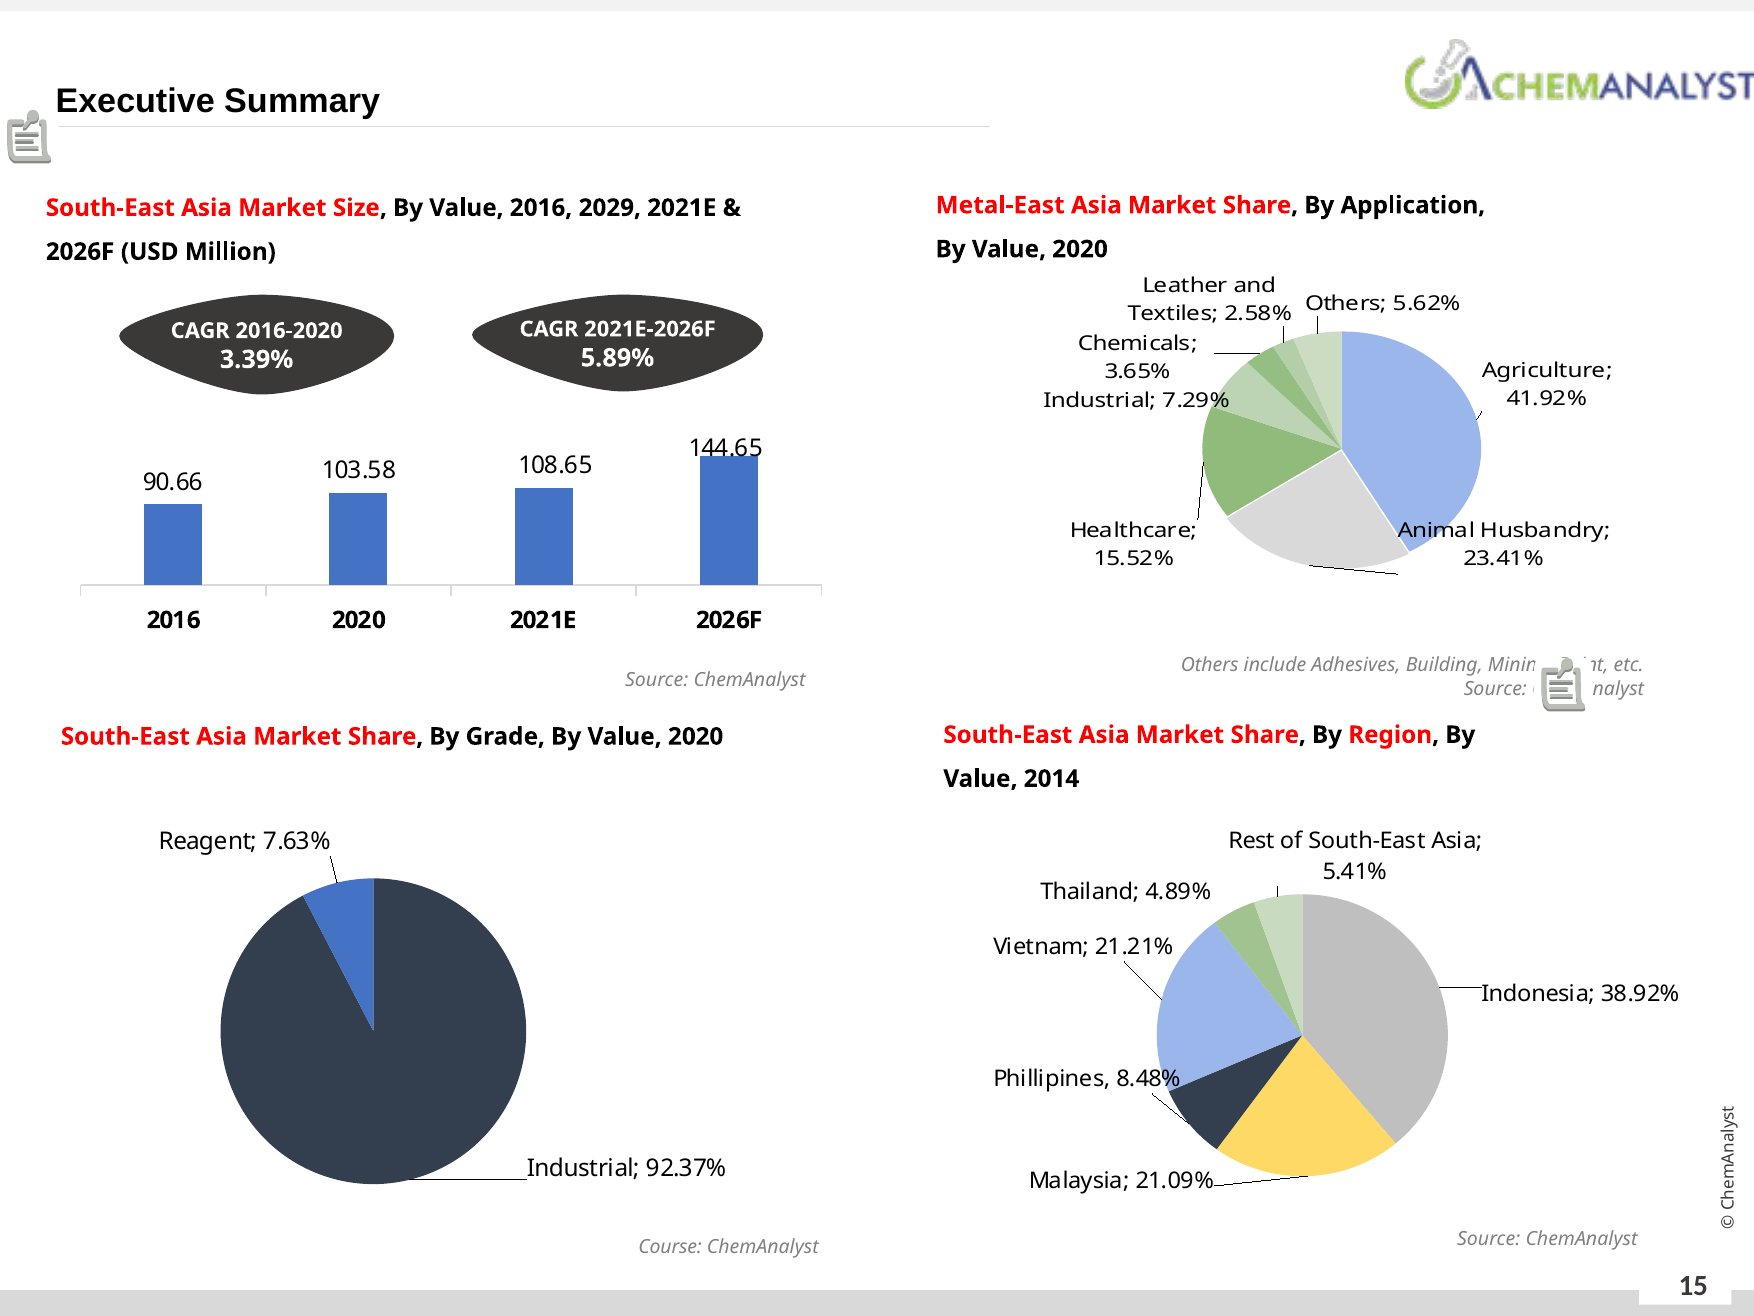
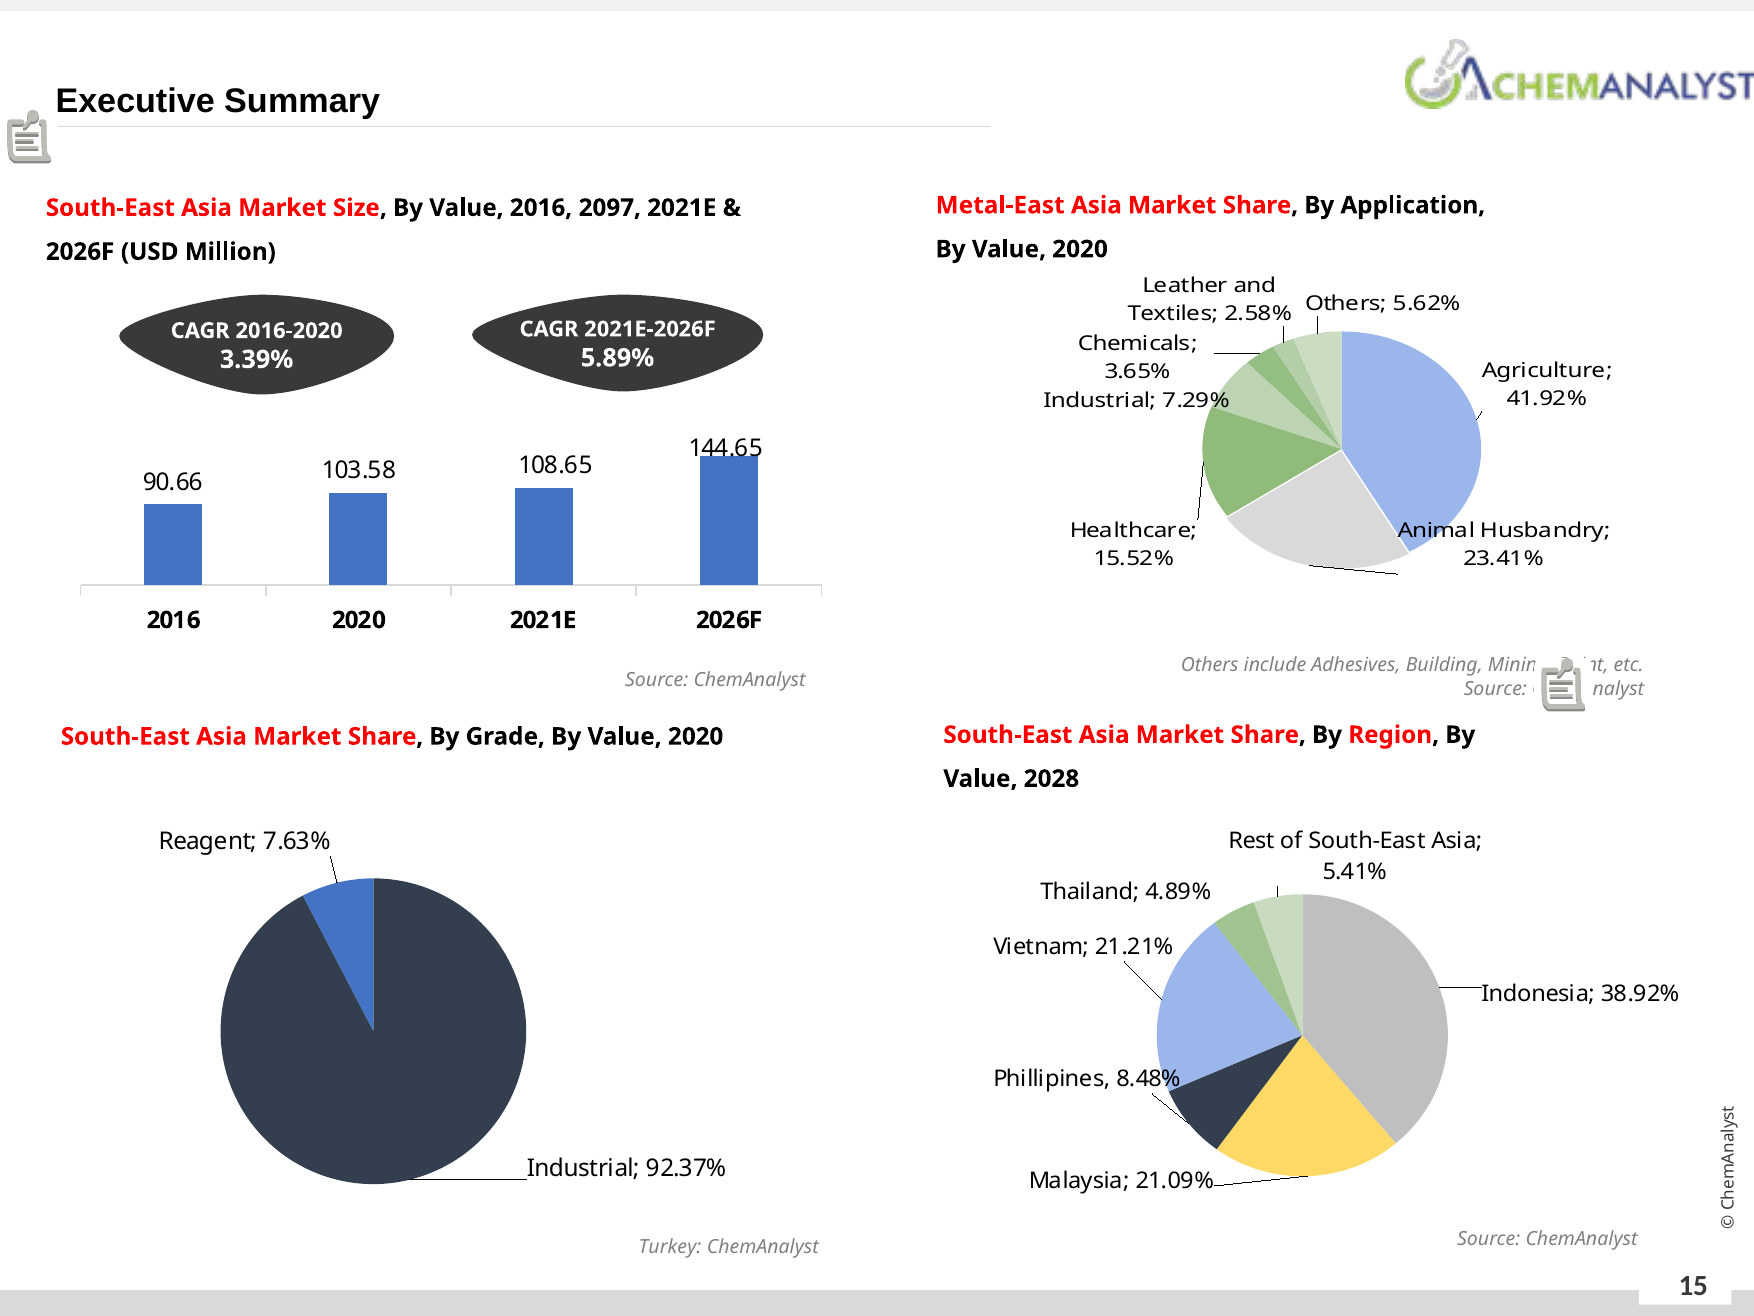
2029: 2029 -> 2097
2014: 2014 -> 2028
Course: Course -> Turkey
